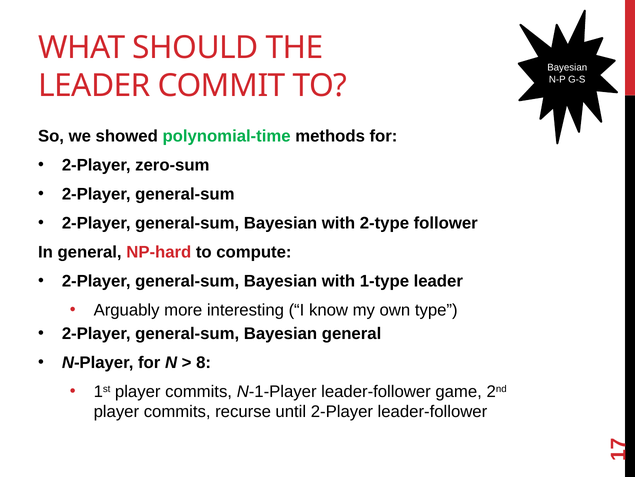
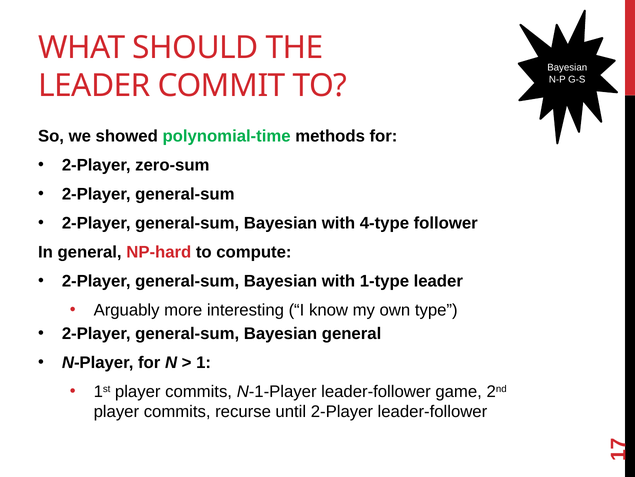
2-type: 2-type -> 4-type
8 at (204, 362): 8 -> 1
